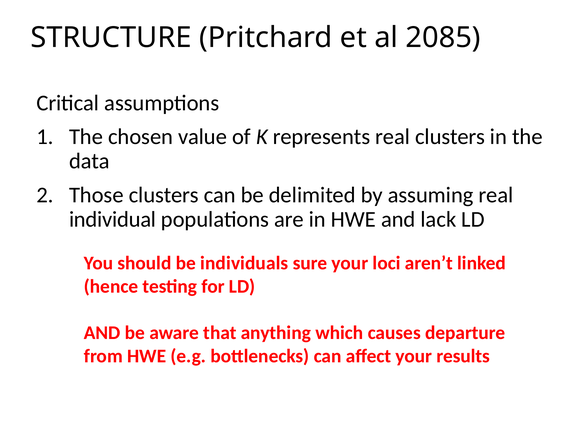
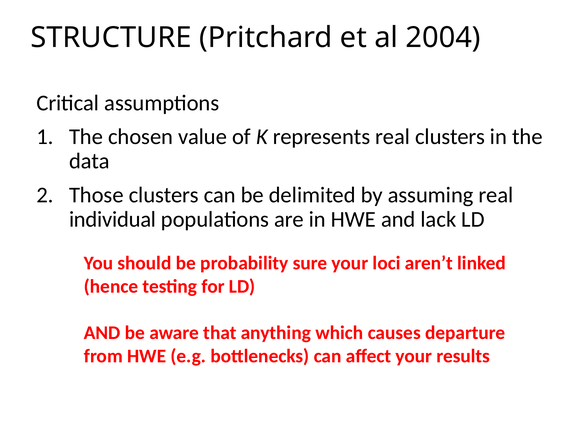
2085: 2085 -> 2004
individuals: individuals -> probability
